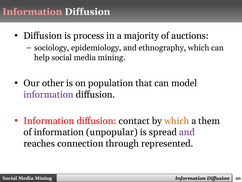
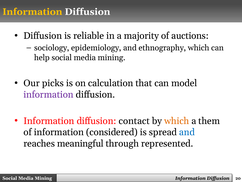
Information at (32, 12) colour: pink -> yellow
process: process -> reliable
other: other -> picks
population: population -> calculation
unpopular: unpopular -> considered
and at (187, 132) colour: purple -> blue
connection: connection -> meaningful
